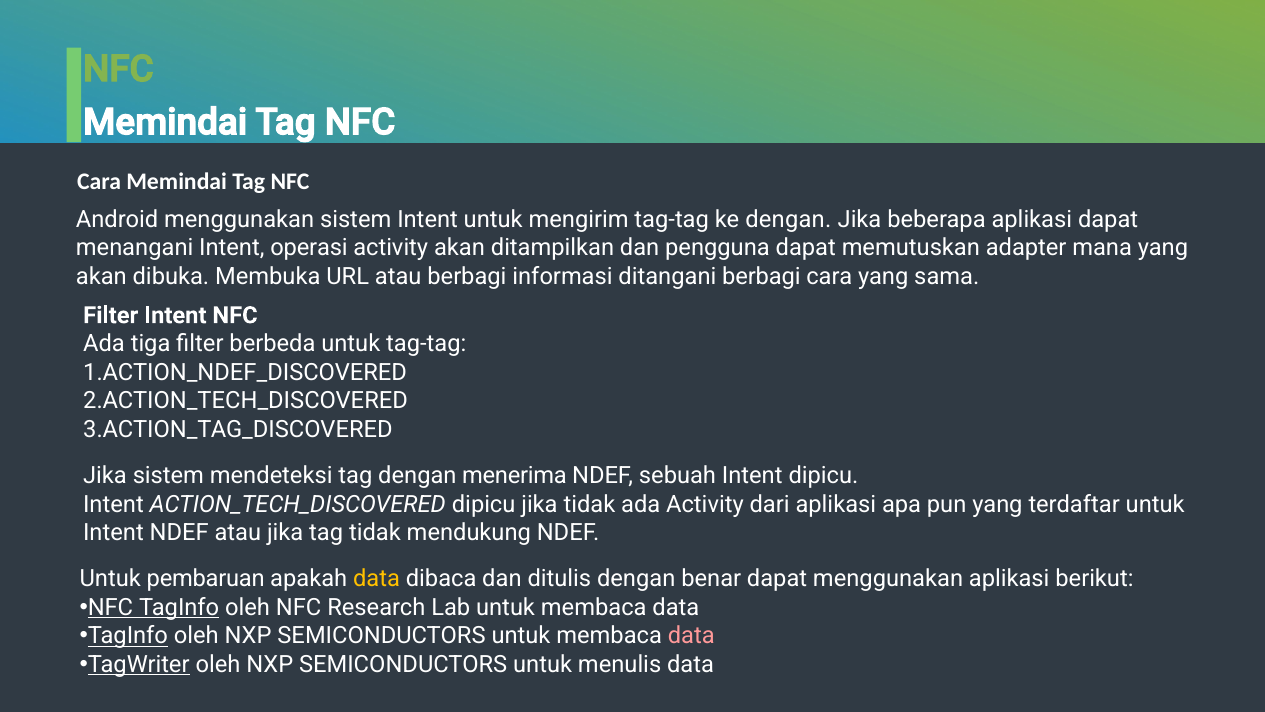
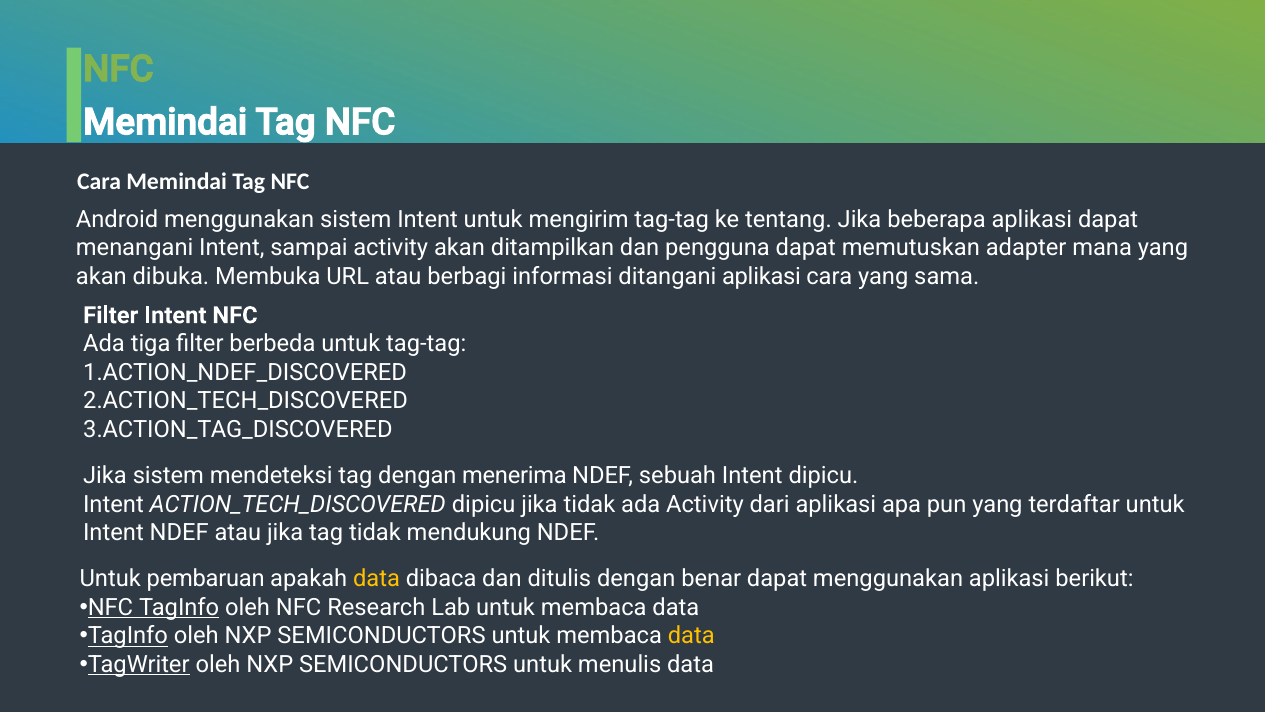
ke dengan: dengan -> tentang
operasi: operasi -> sampai
ditangani berbagi: berbagi -> aplikasi
data at (691, 636) colour: pink -> yellow
